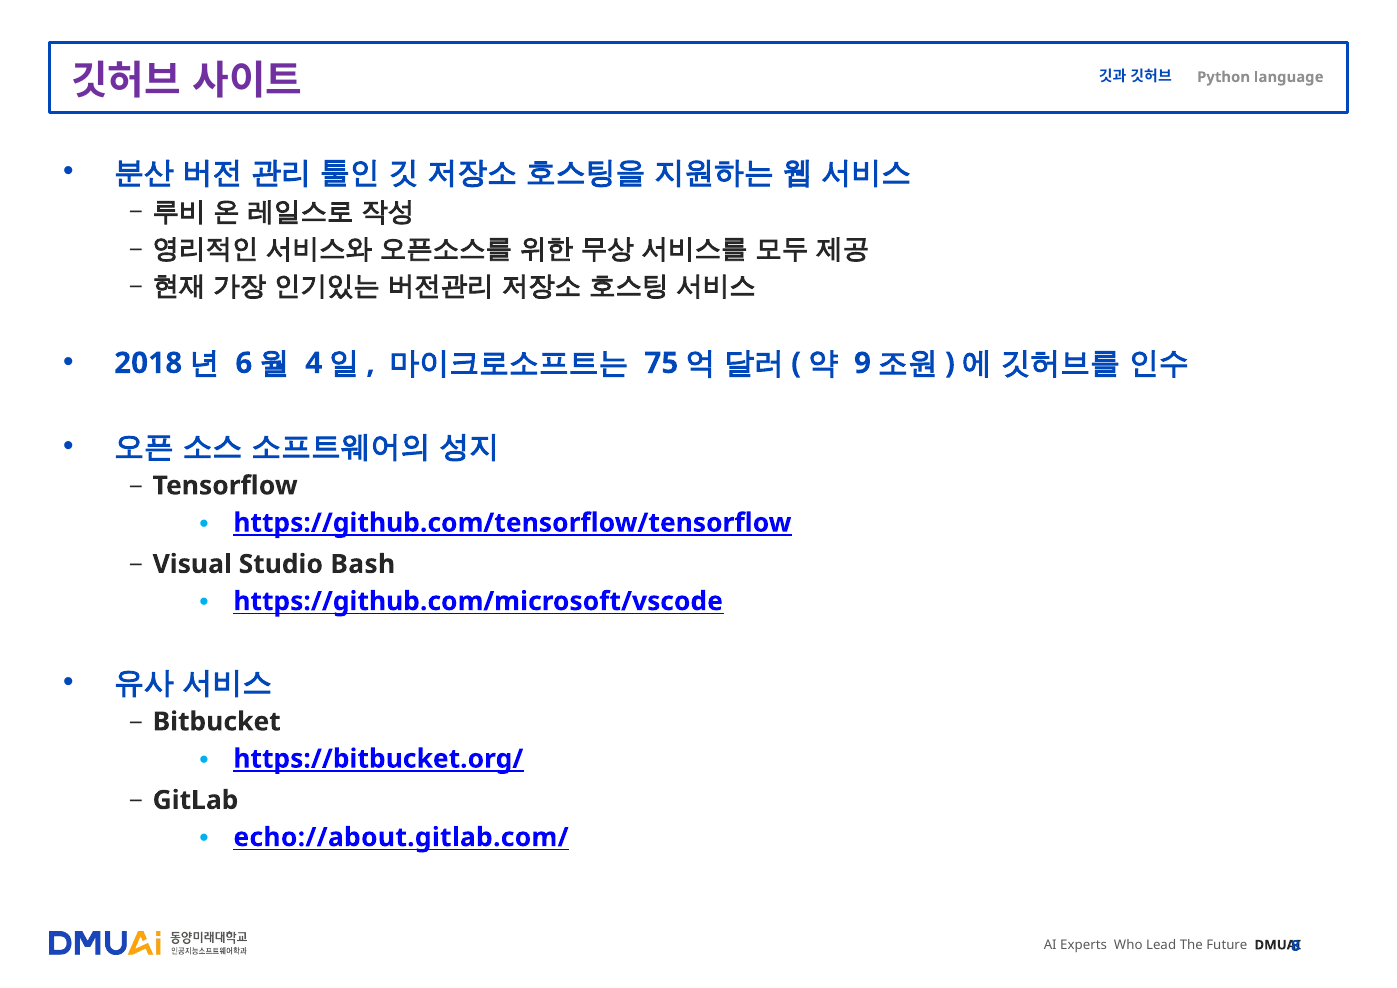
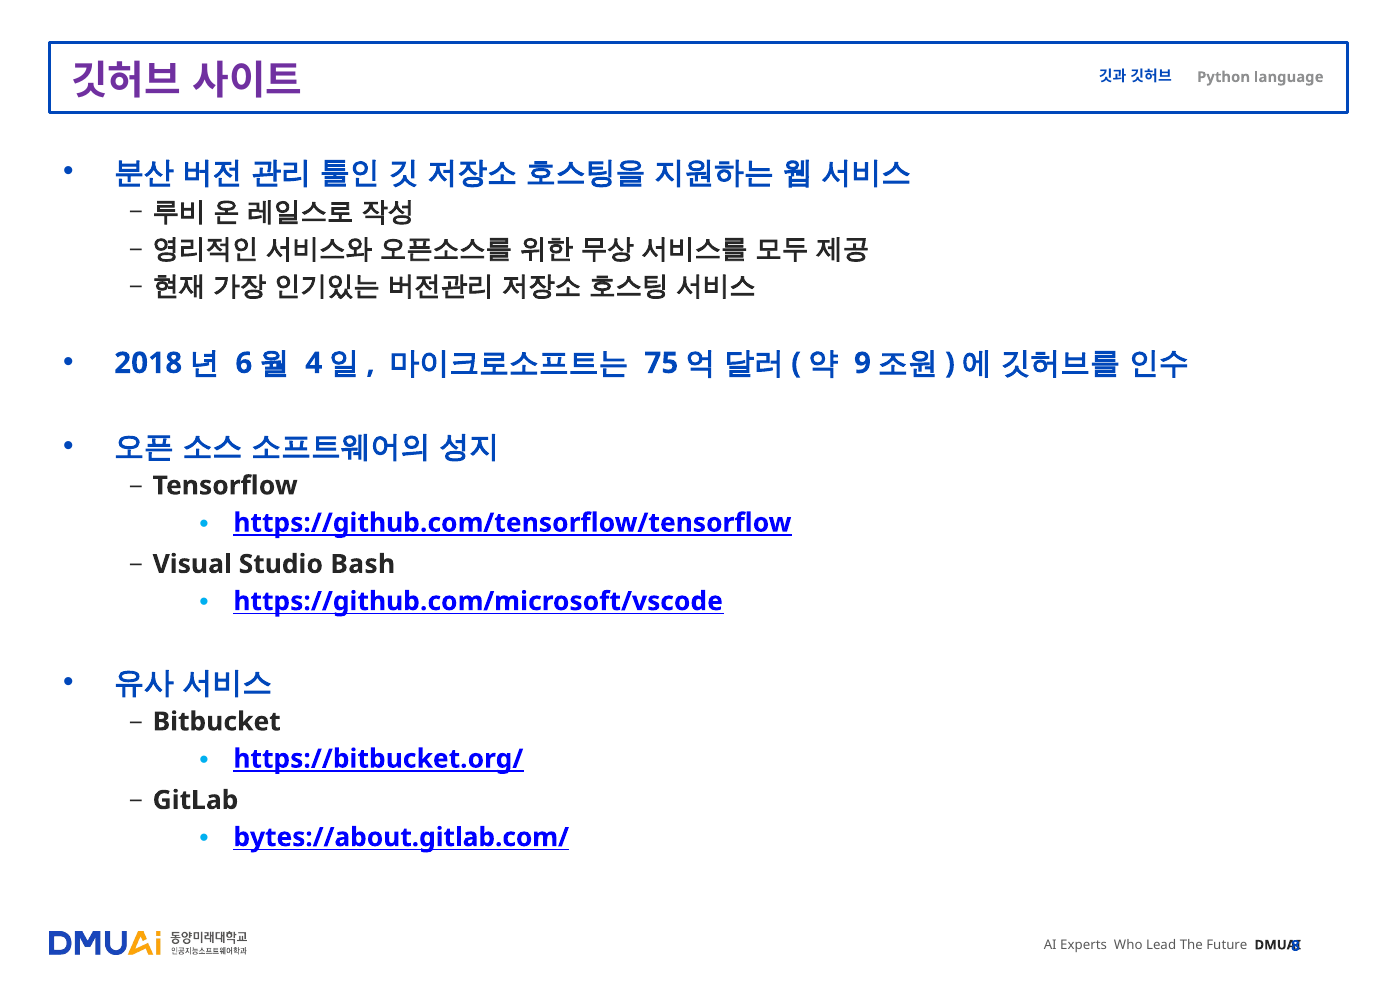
echo://about.gitlab.com/: echo://about.gitlab.com/ -> bytes://about.gitlab.com/
